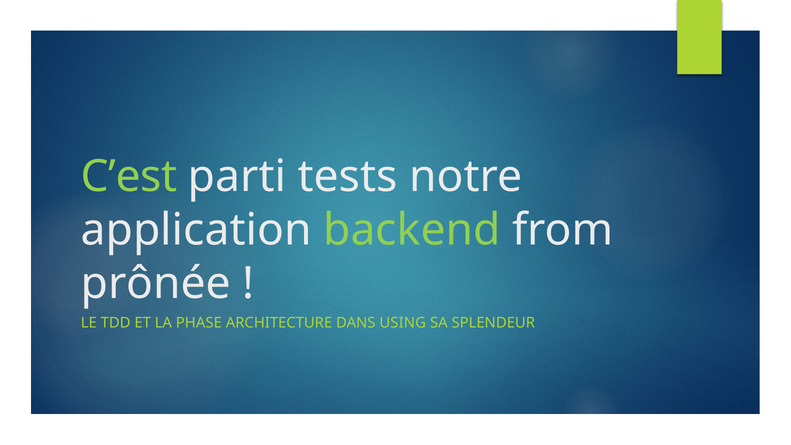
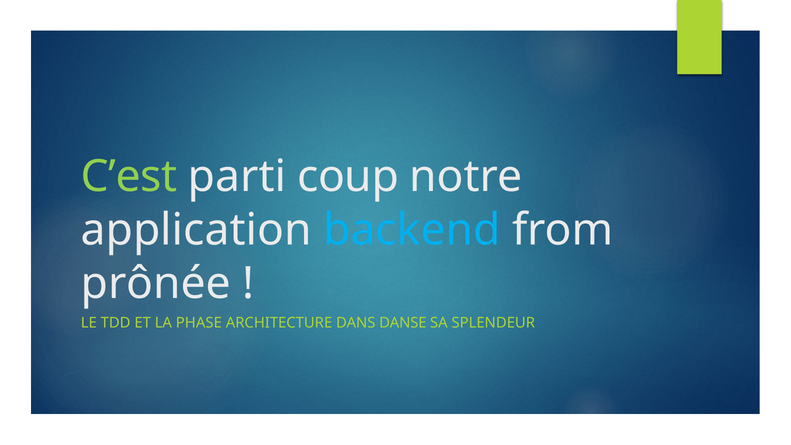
tests: tests -> coup
backend colour: light green -> light blue
USING: USING -> DANSE
